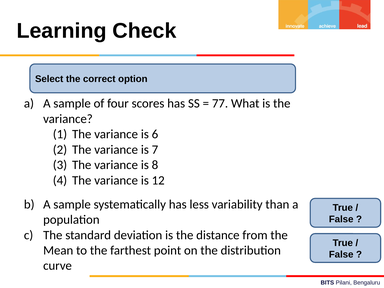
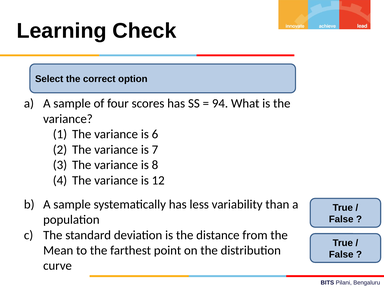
77: 77 -> 94
